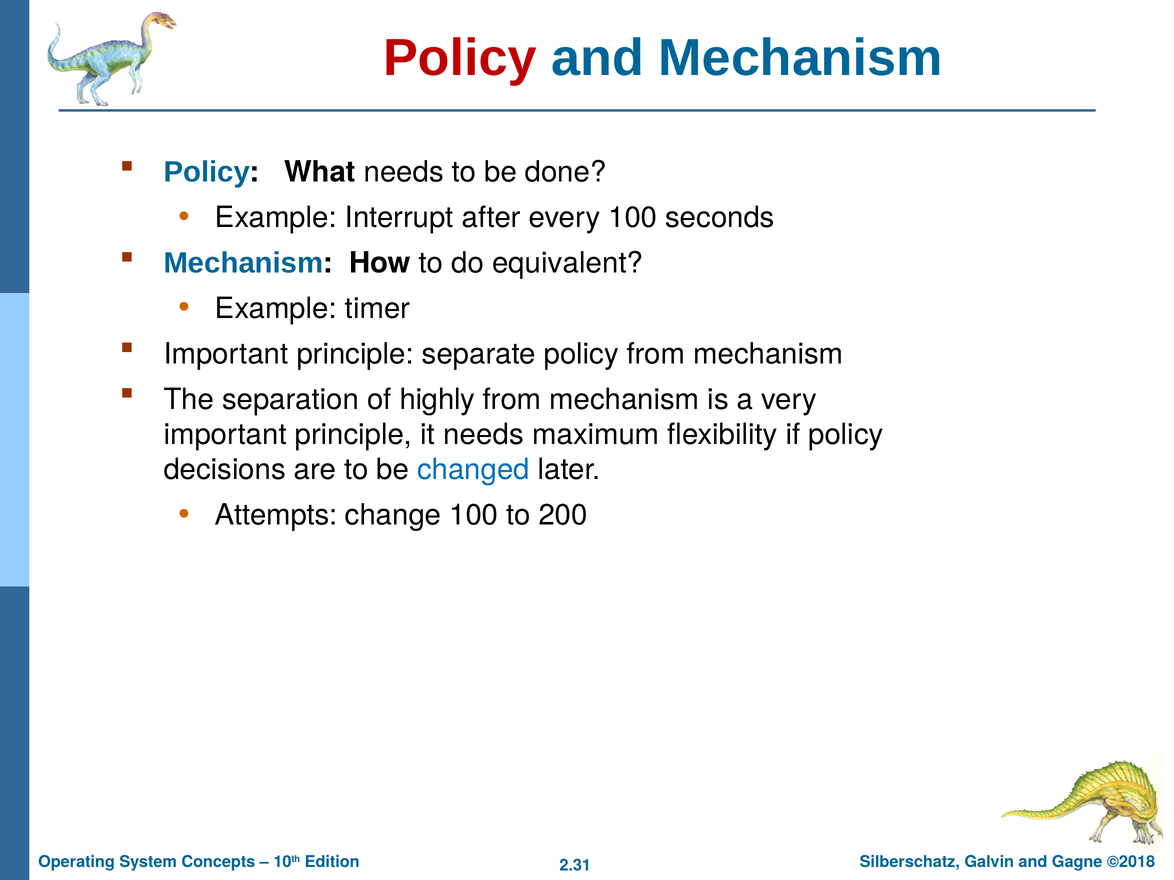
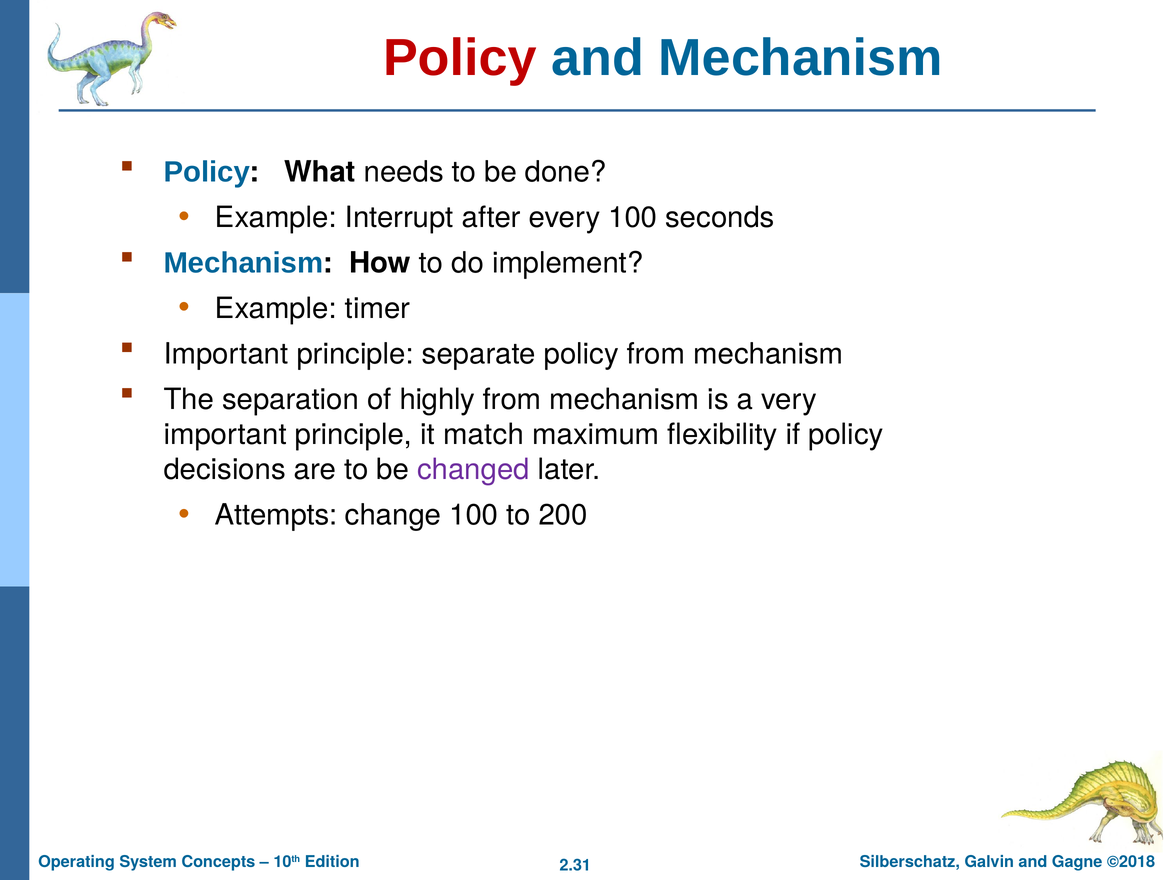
equivalent: equivalent -> implement
it needs: needs -> match
changed colour: blue -> purple
